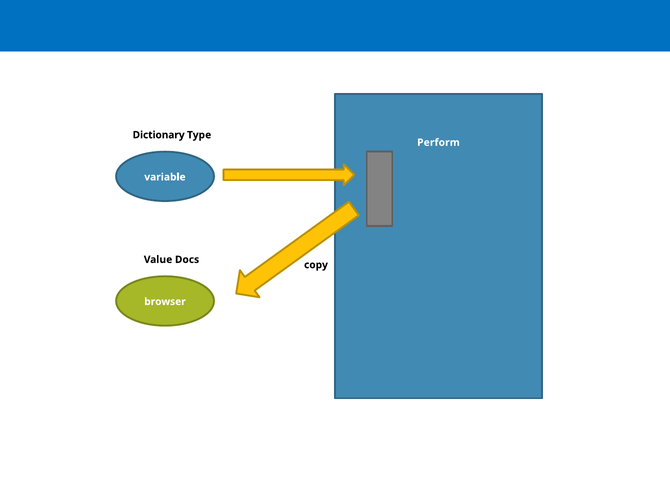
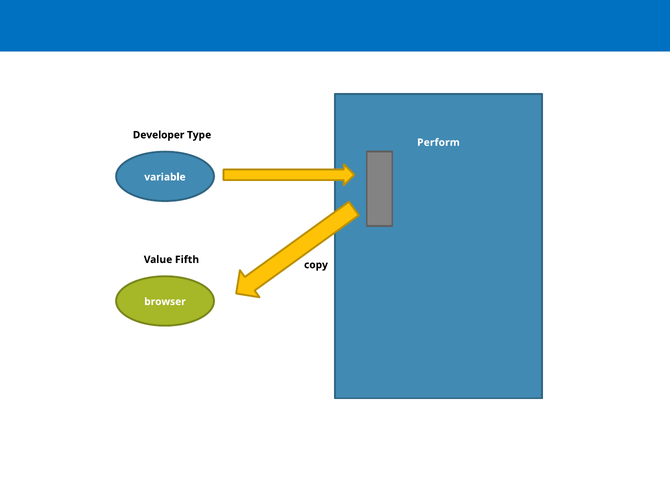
Dictionary: Dictionary -> Developer
Docs: Docs -> Fifth
